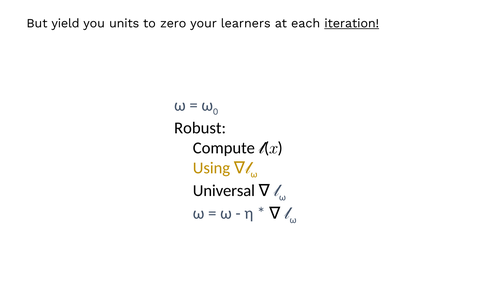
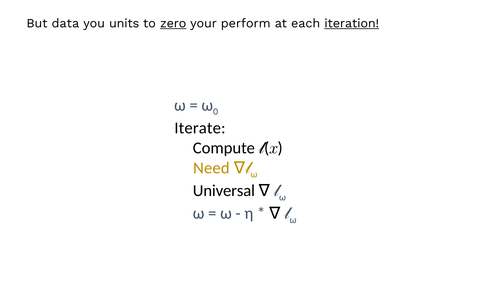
yield: yield -> data
zero underline: none -> present
learners: learners -> perform
Robust: Robust -> Iterate
Using: Using -> Need
